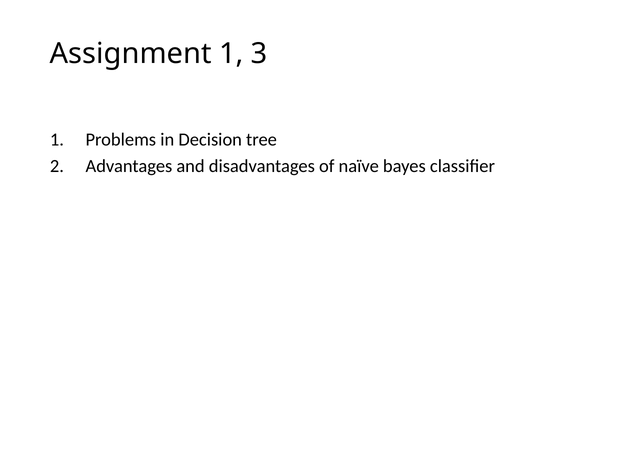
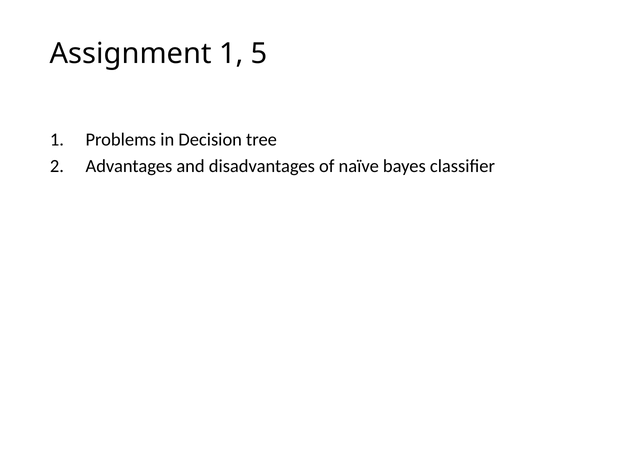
3: 3 -> 5
